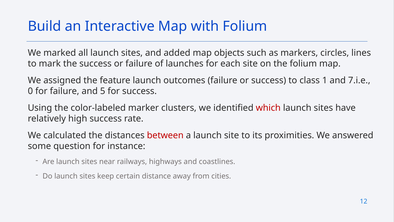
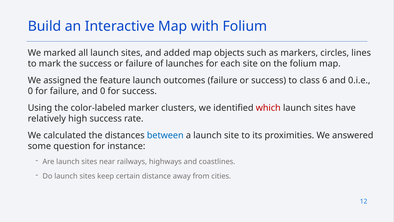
1: 1 -> 6
7.i.e: 7.i.e -> 0.i.e
and 5: 5 -> 0
between colour: red -> blue
